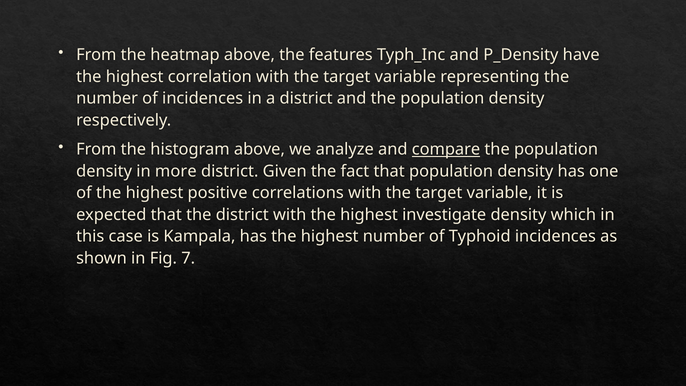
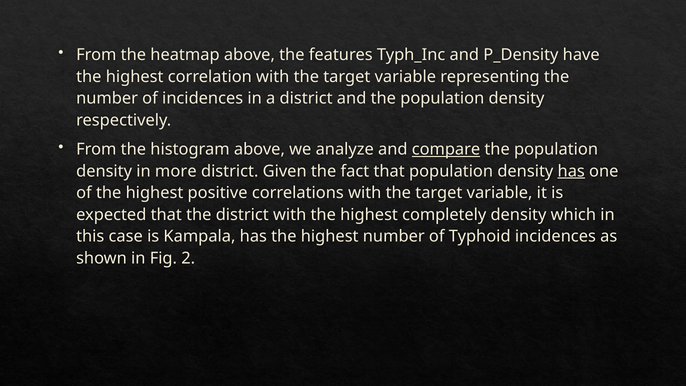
has at (571, 171) underline: none -> present
investigate: investigate -> completely
7: 7 -> 2
